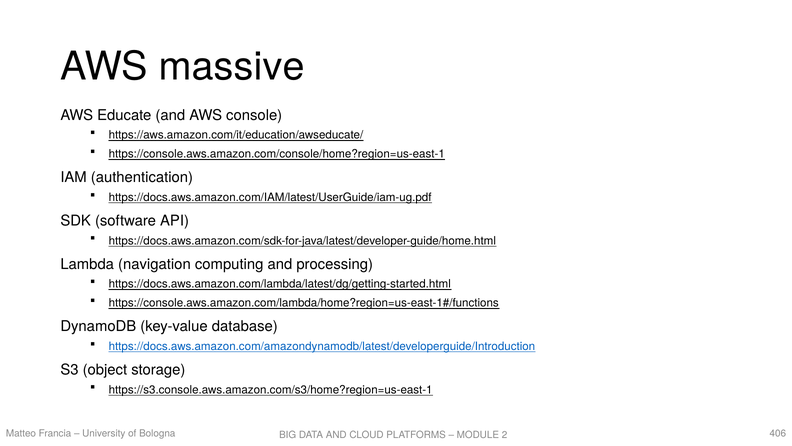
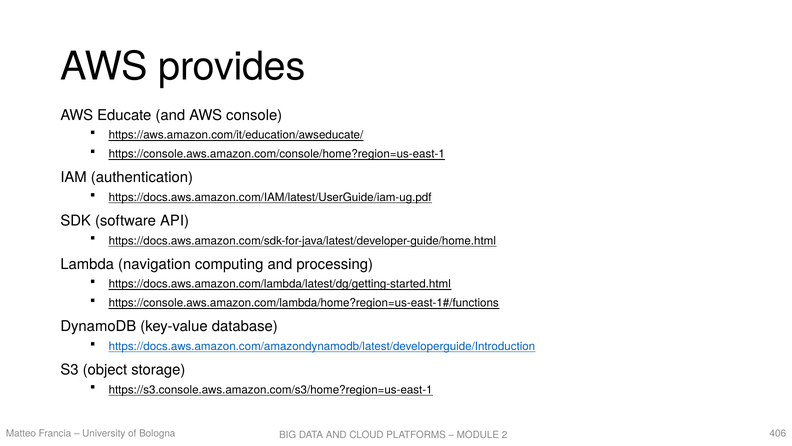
massive: massive -> provides
